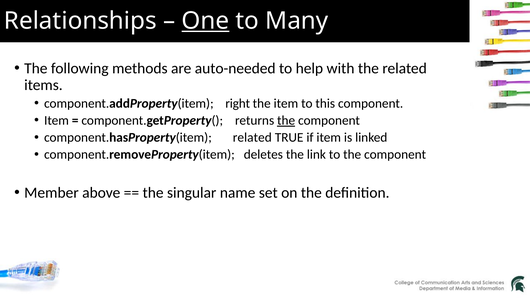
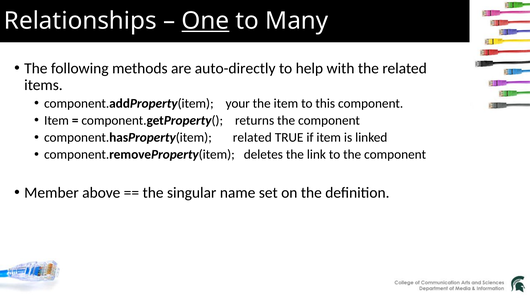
auto-needed: auto-needed -> auto-directly
right: right -> your
the at (286, 121) underline: present -> none
